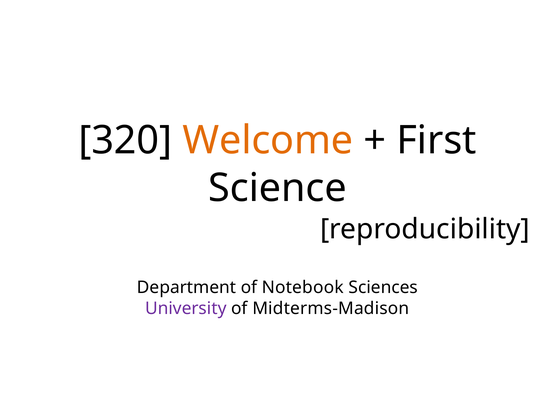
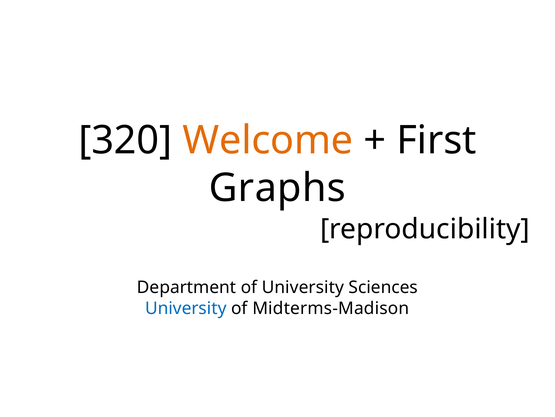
Science: Science -> Graphs
of Notebook: Notebook -> University
University at (186, 308) colour: purple -> blue
